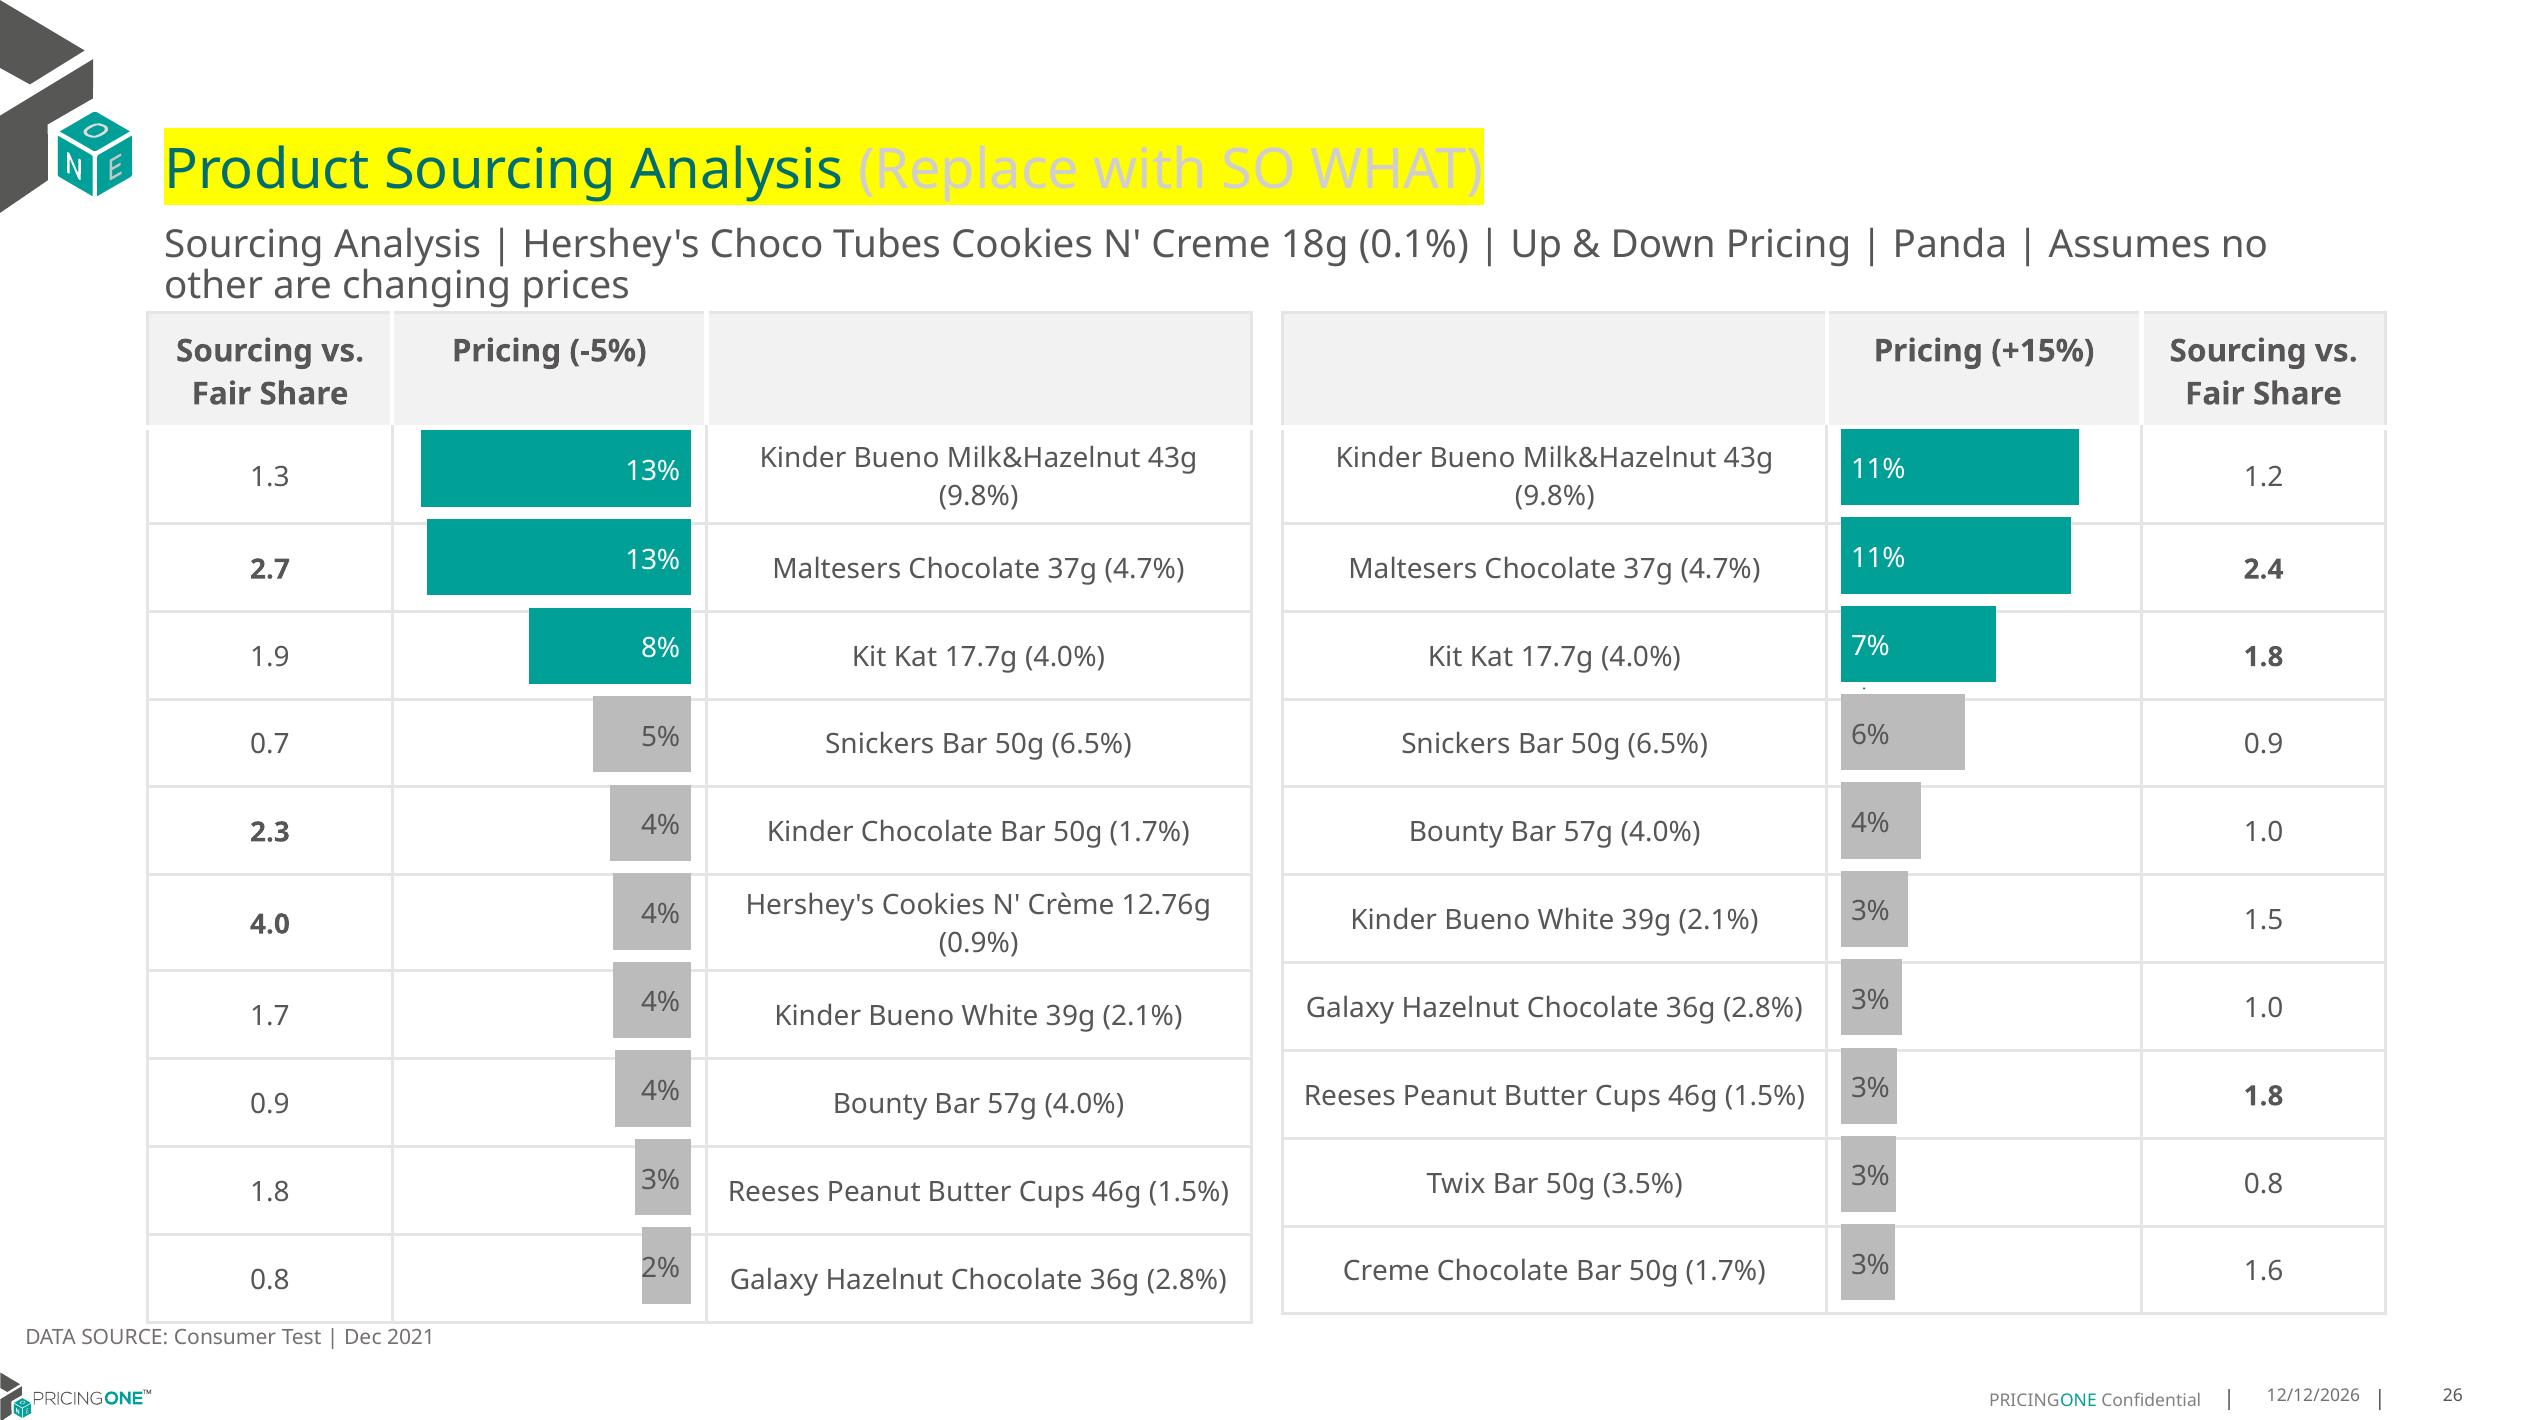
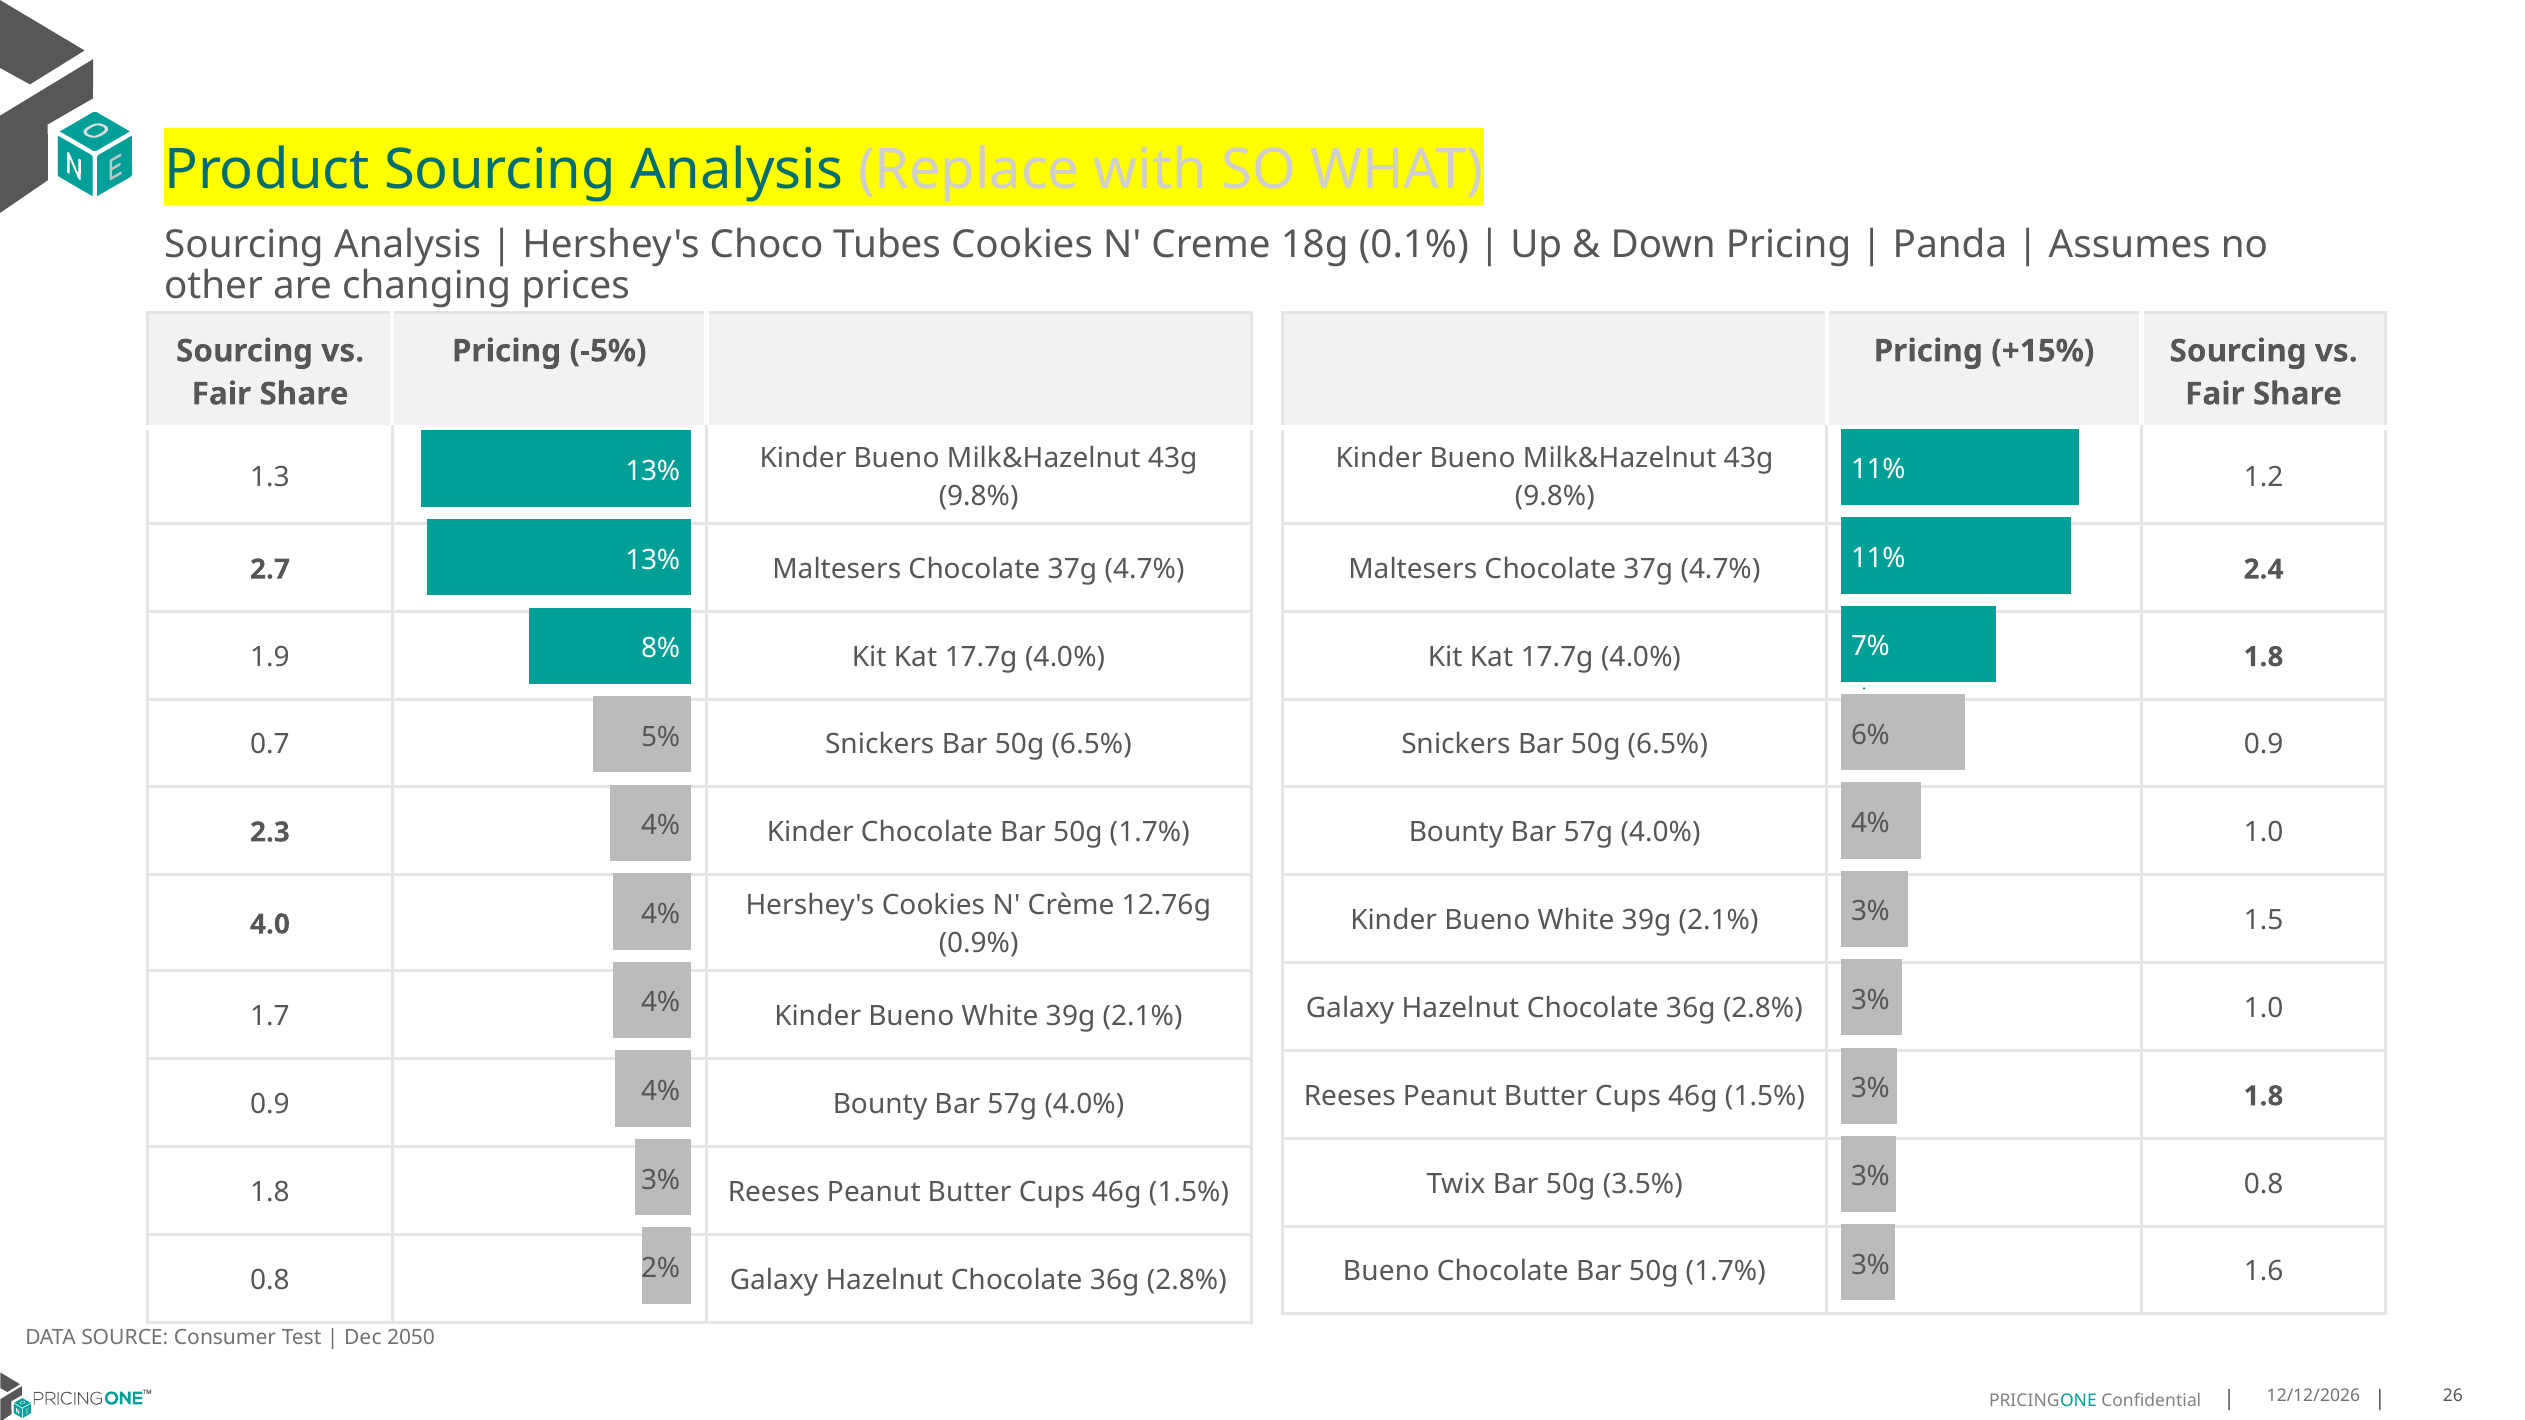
Creme at (1386, 1272): Creme -> Bueno
2021: 2021 -> 2050
